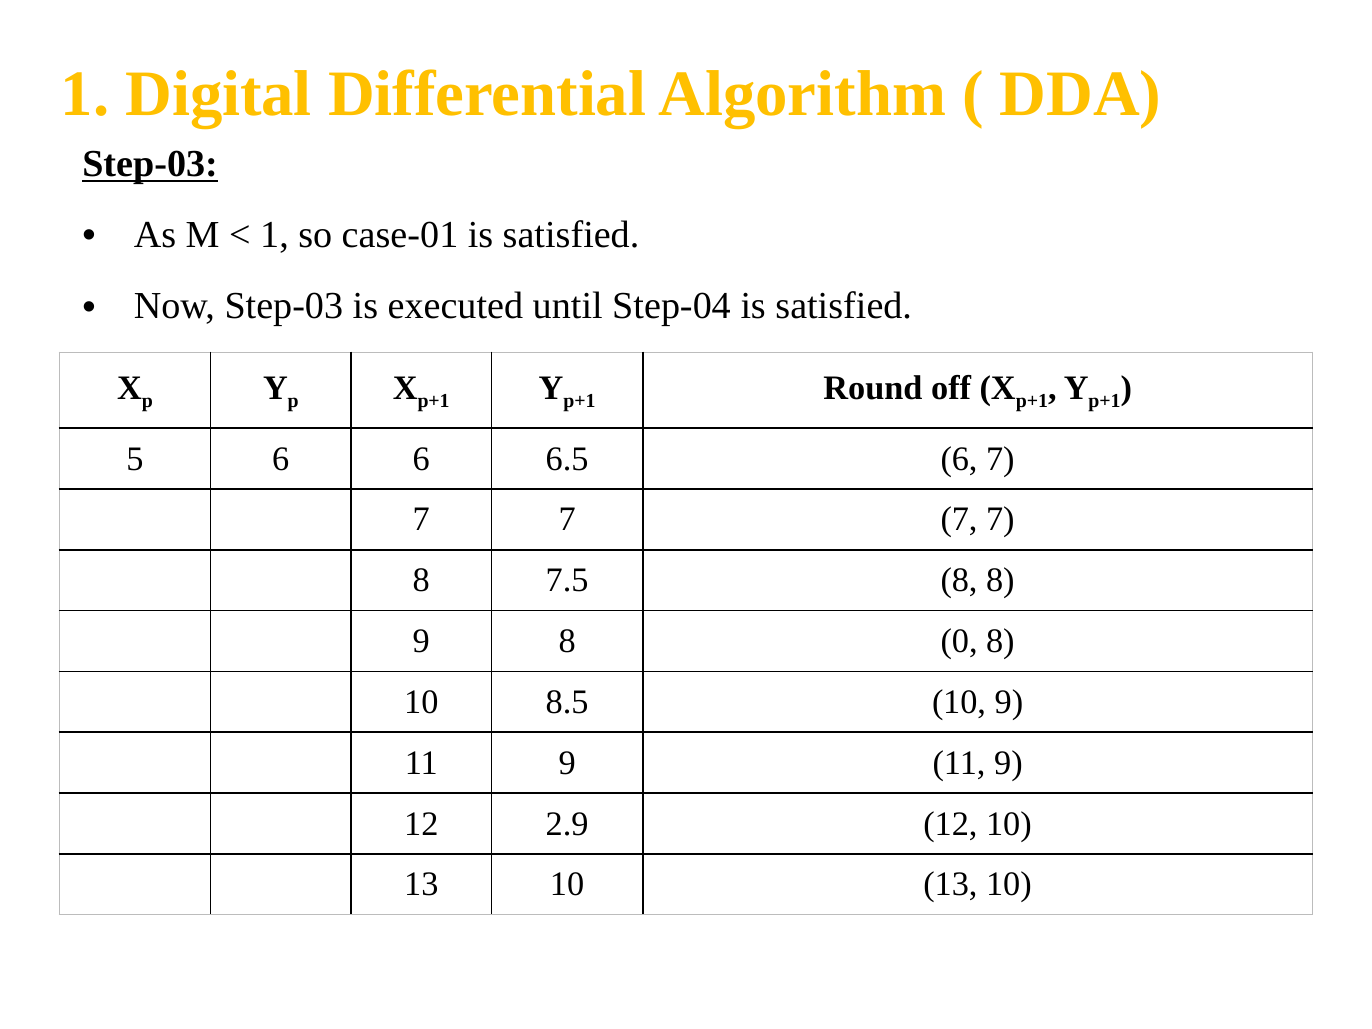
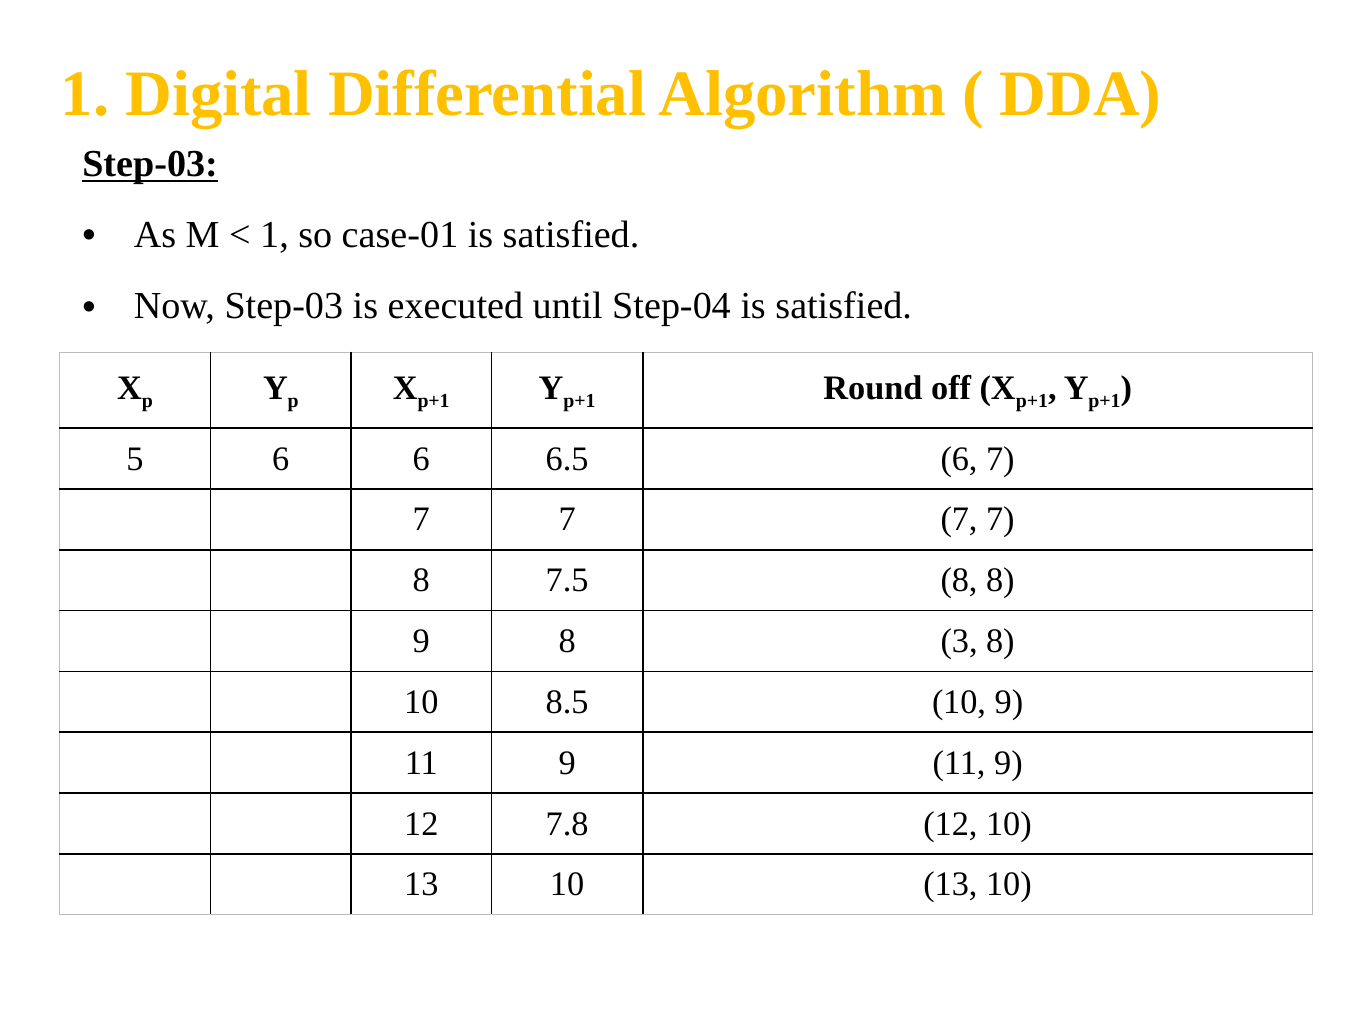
0: 0 -> 3
2.9: 2.9 -> 7.8
